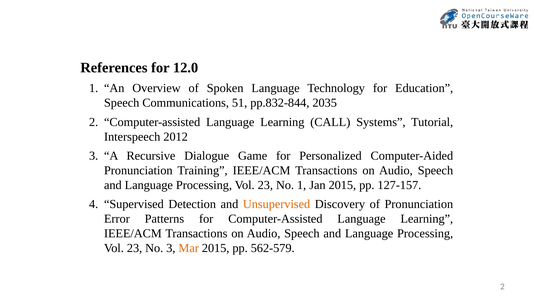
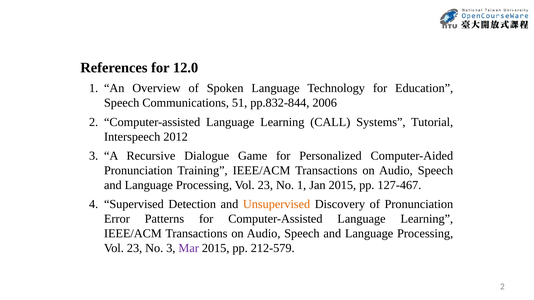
2035: 2035 -> 2006
127-157: 127-157 -> 127-467
Mar colour: orange -> purple
562-579: 562-579 -> 212-579
